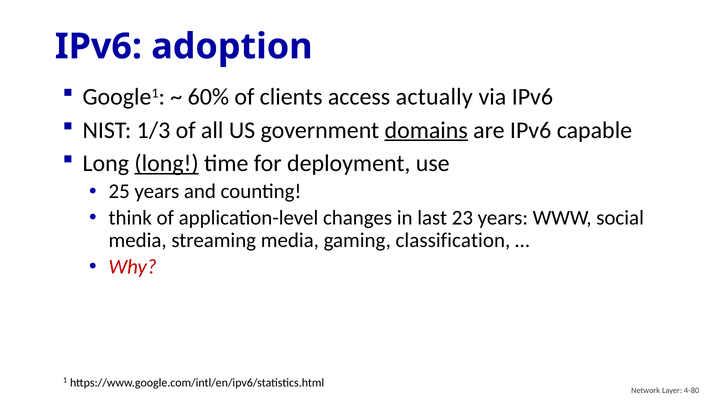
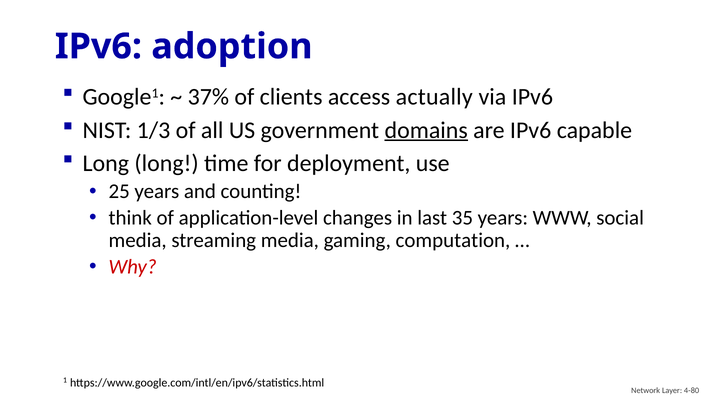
60%: 60% -> 37%
long at (167, 163) underline: present -> none
23: 23 -> 35
classification: classification -> computation
